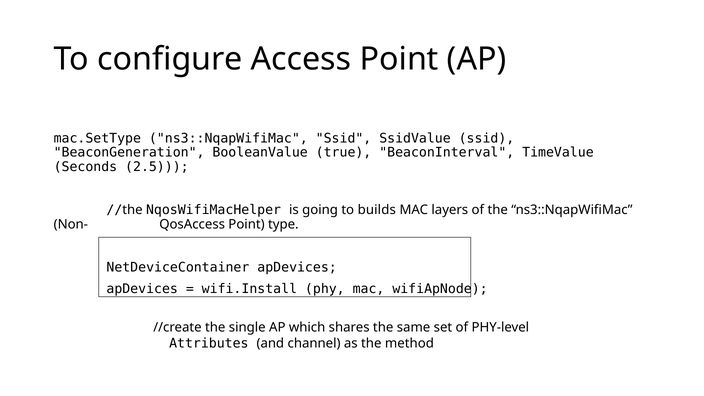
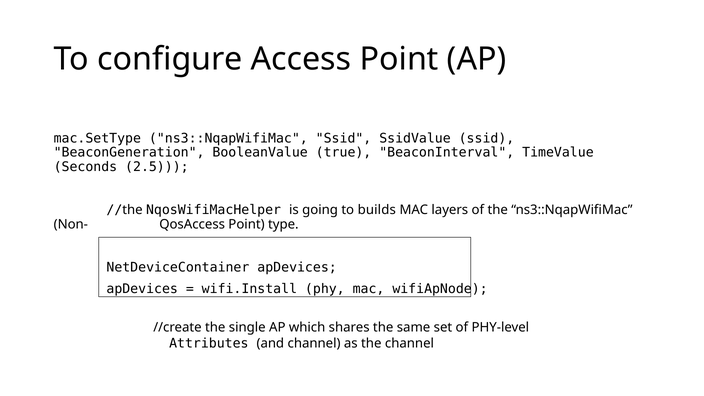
the method: method -> channel
